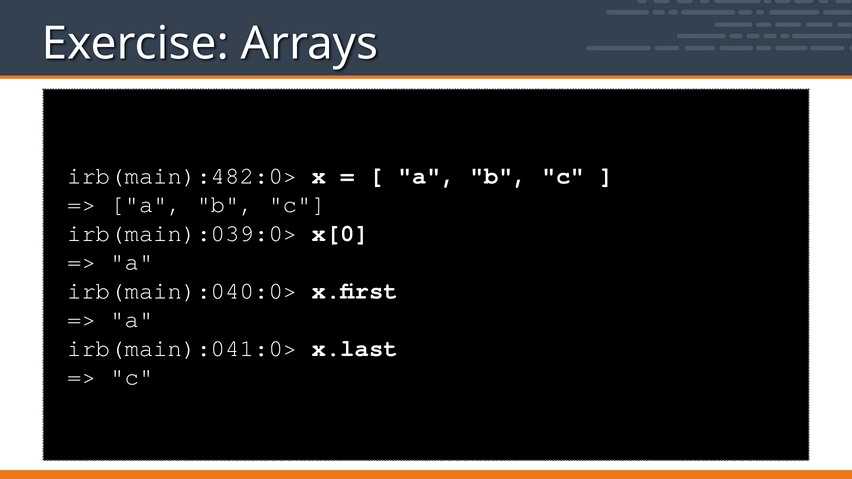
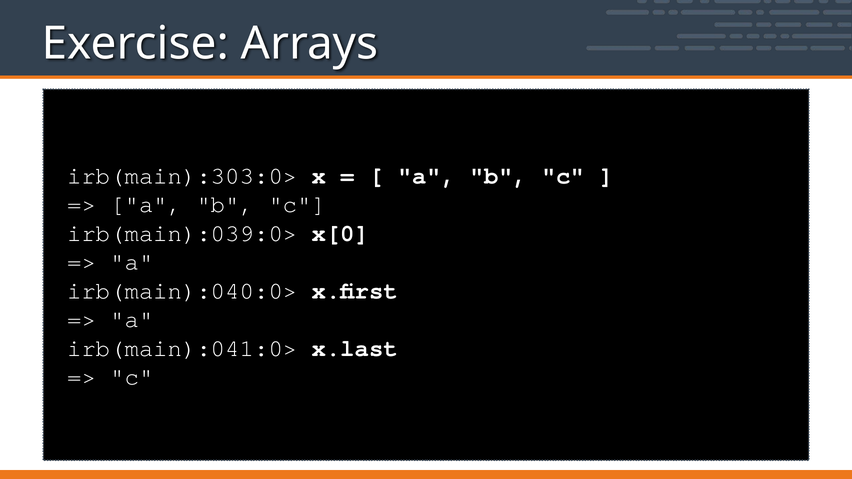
irb(main):482:0>: irb(main):482:0> -> irb(main):303:0>
